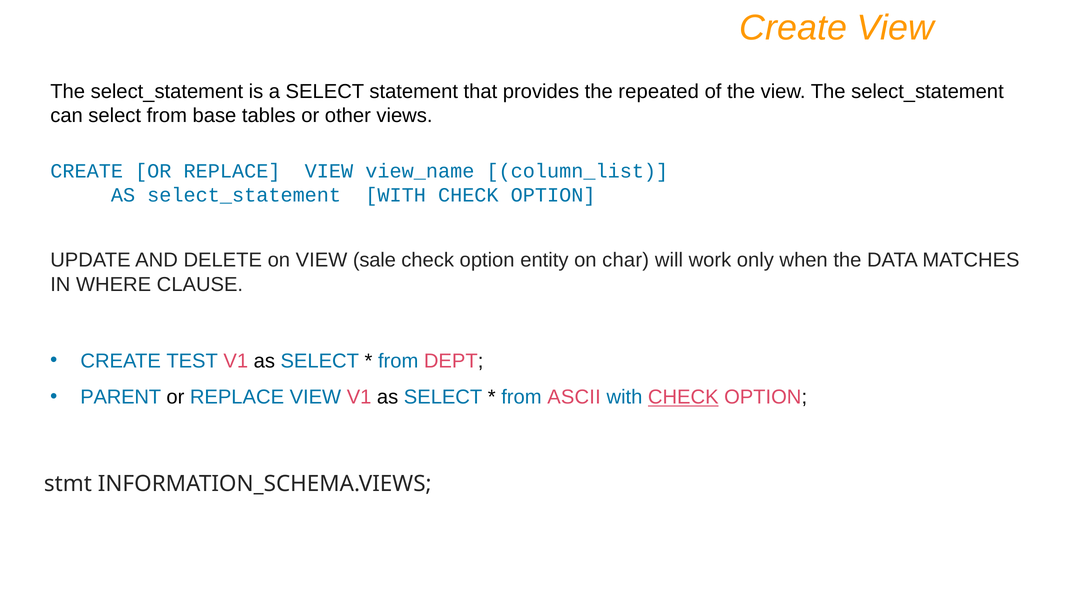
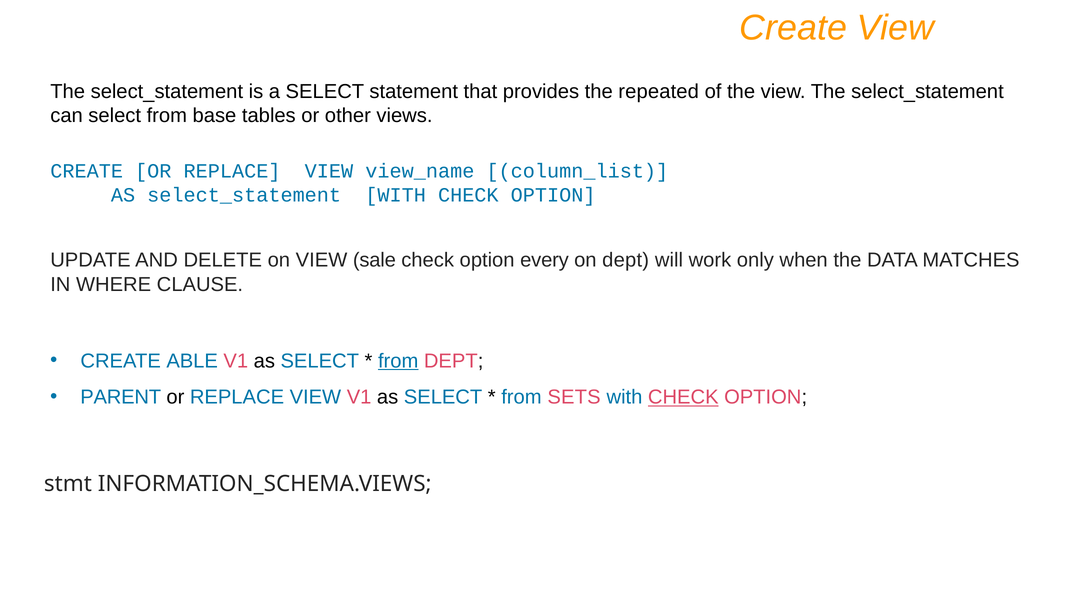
entity: entity -> every
on char: char -> dept
TEST: TEST -> ABLE
from at (398, 361) underline: none -> present
ASCII: ASCII -> SETS
